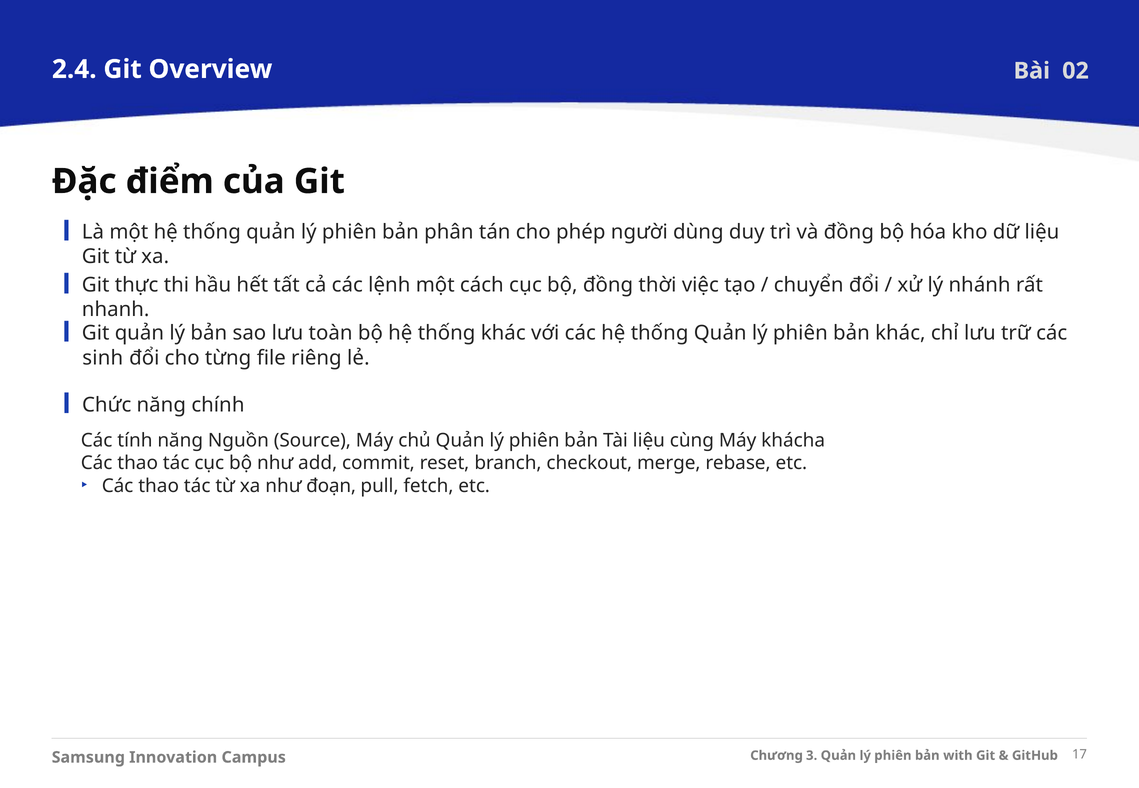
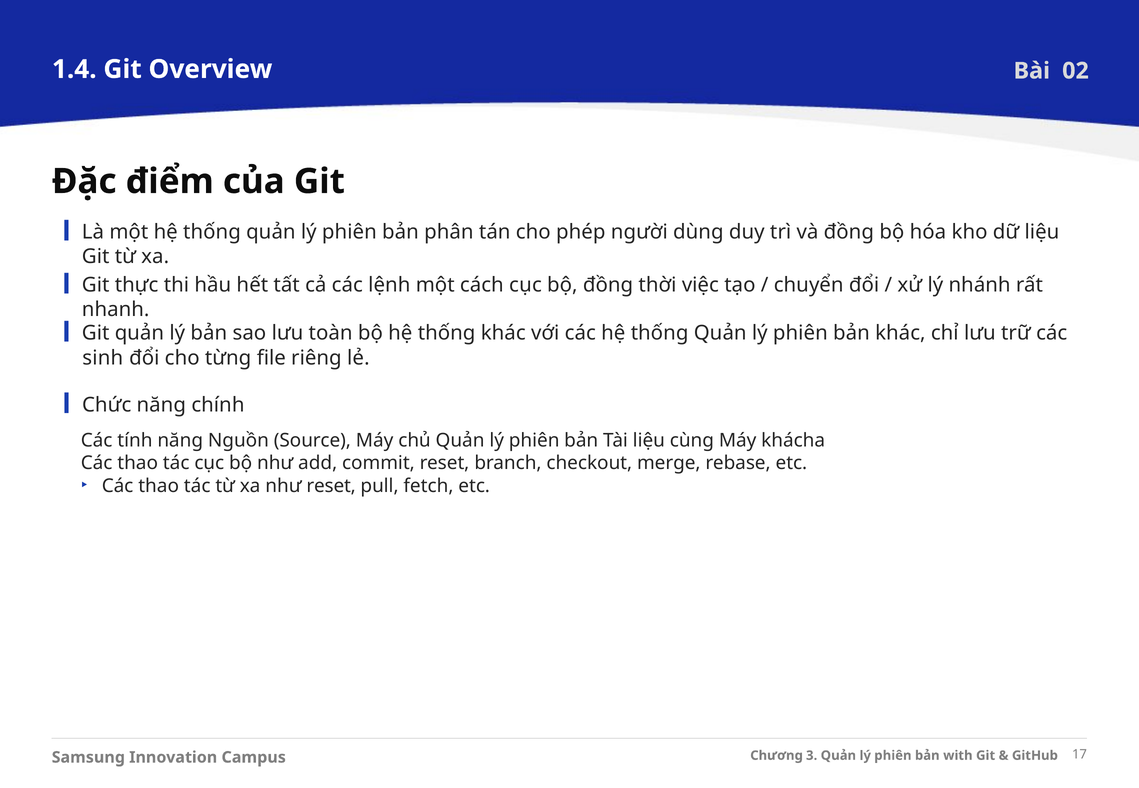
2.4: 2.4 -> 1.4
như đoạn: đoạn -> reset
